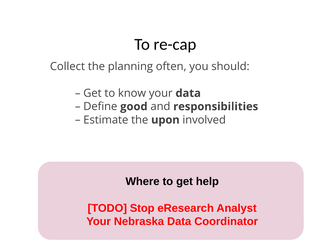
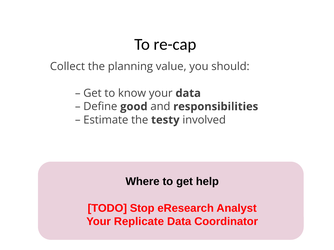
often: often -> value
upon: upon -> testy
Nebraska: Nebraska -> Replicate
